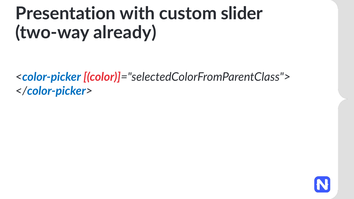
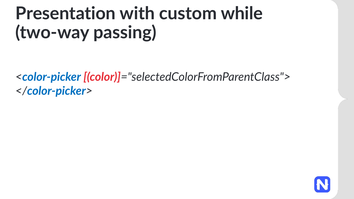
slider: slider -> while
already: already -> passing
